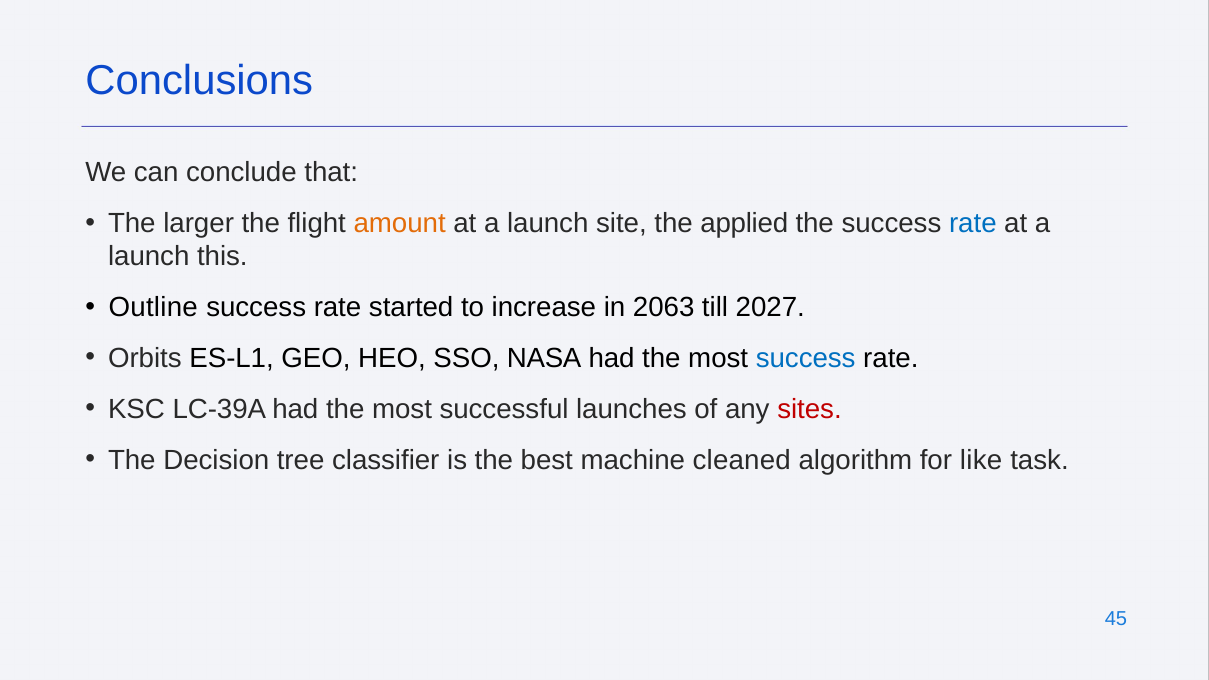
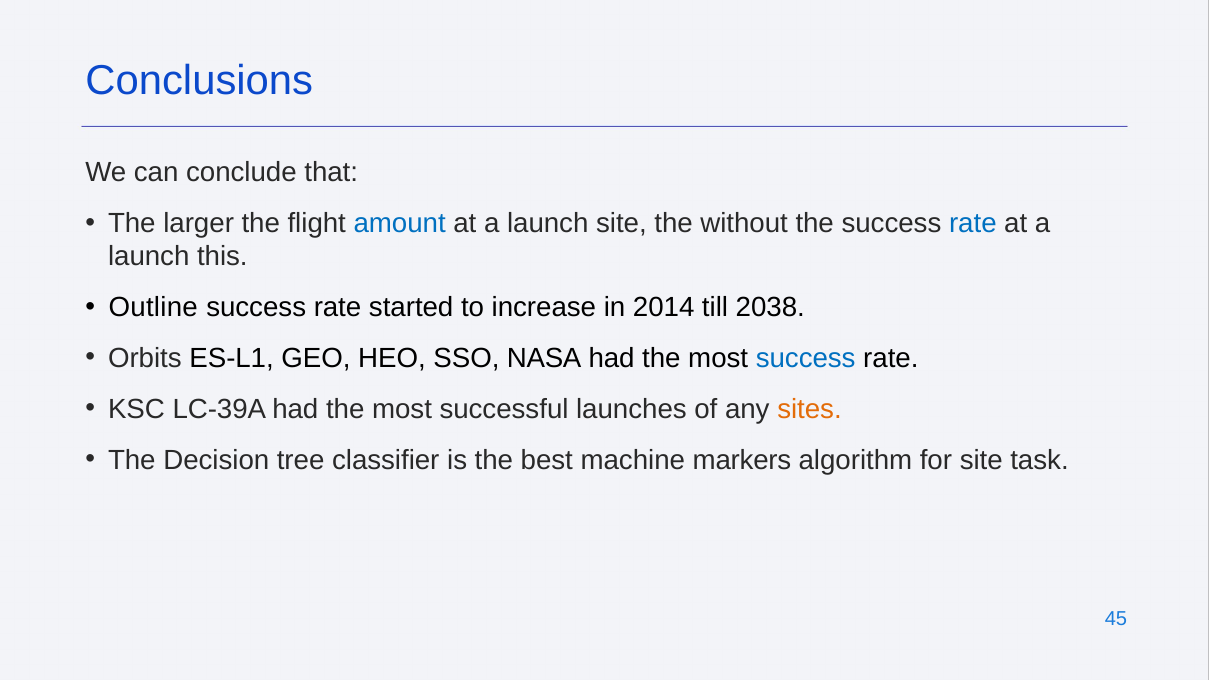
amount colour: orange -> blue
applied: applied -> without
2063: 2063 -> 2014
2027: 2027 -> 2038
sites colour: red -> orange
cleaned: cleaned -> markers
for like: like -> site
